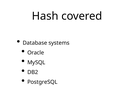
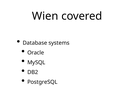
Hash: Hash -> Wien
